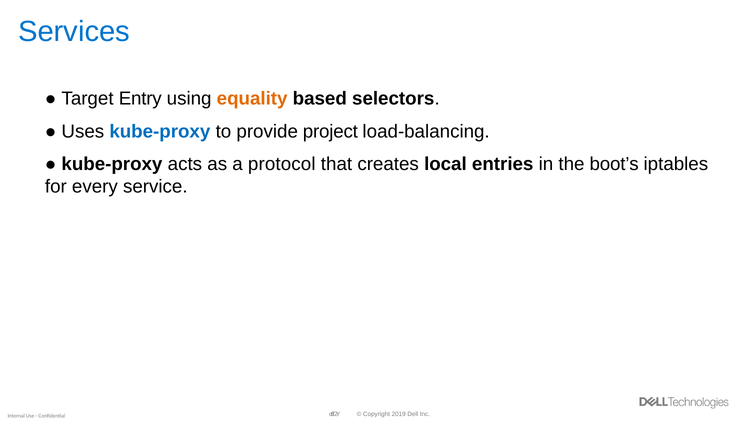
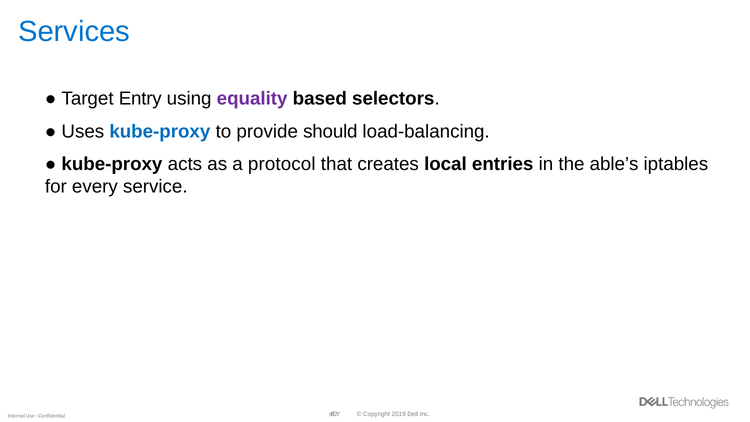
equality colour: orange -> purple
project: project -> should
boot’s: boot’s -> able’s
